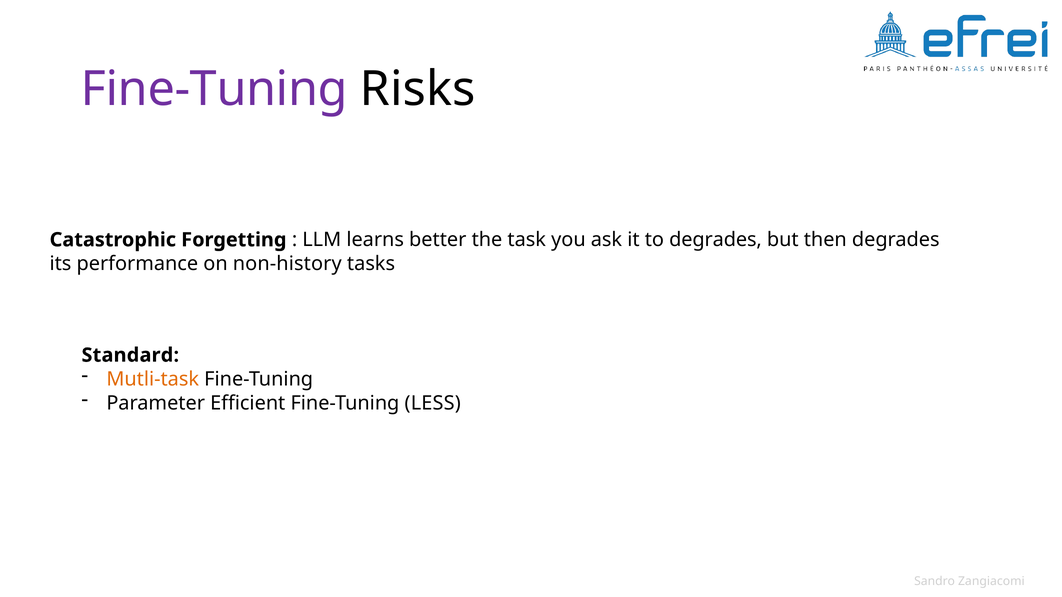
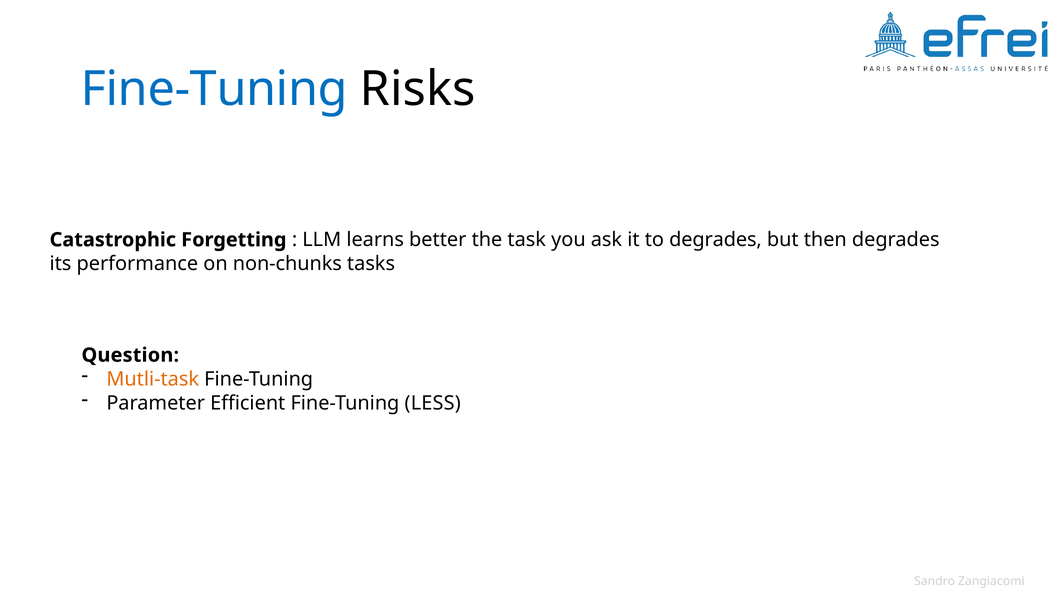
Fine-Tuning at (214, 89) colour: purple -> blue
non-history: non-history -> non-chunks
Standard: Standard -> Question
